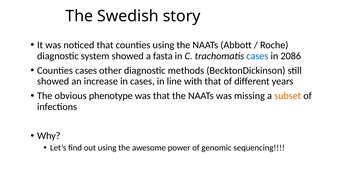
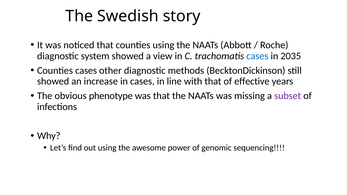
fasta: fasta -> view
2086: 2086 -> 2035
different: different -> effective
subset colour: orange -> purple
